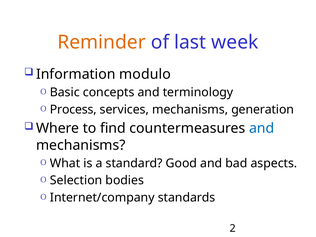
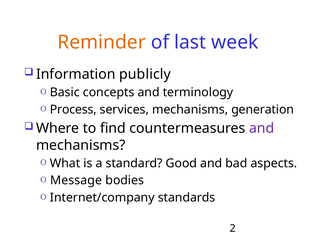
modulo: modulo -> publicly
and at (262, 128) colour: blue -> purple
Selection: Selection -> Message
